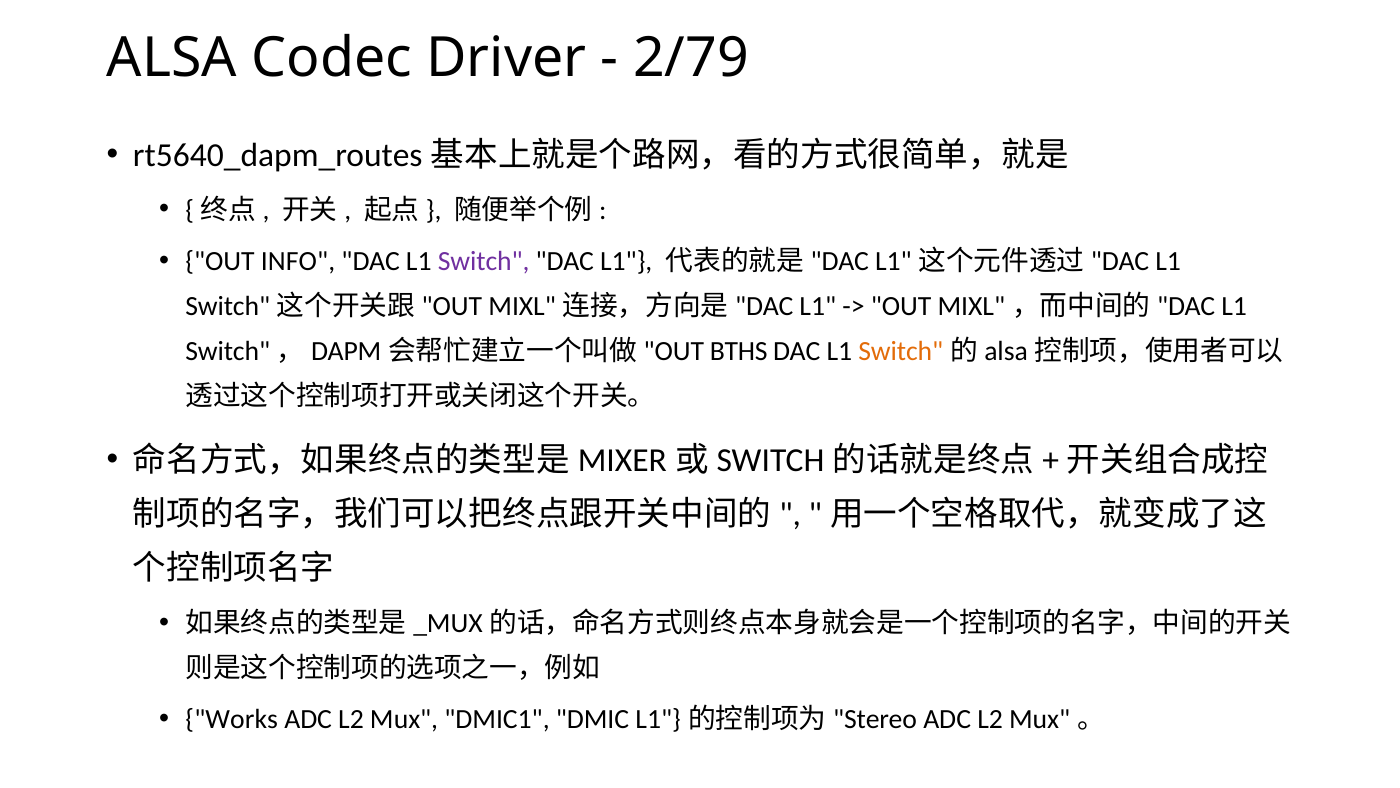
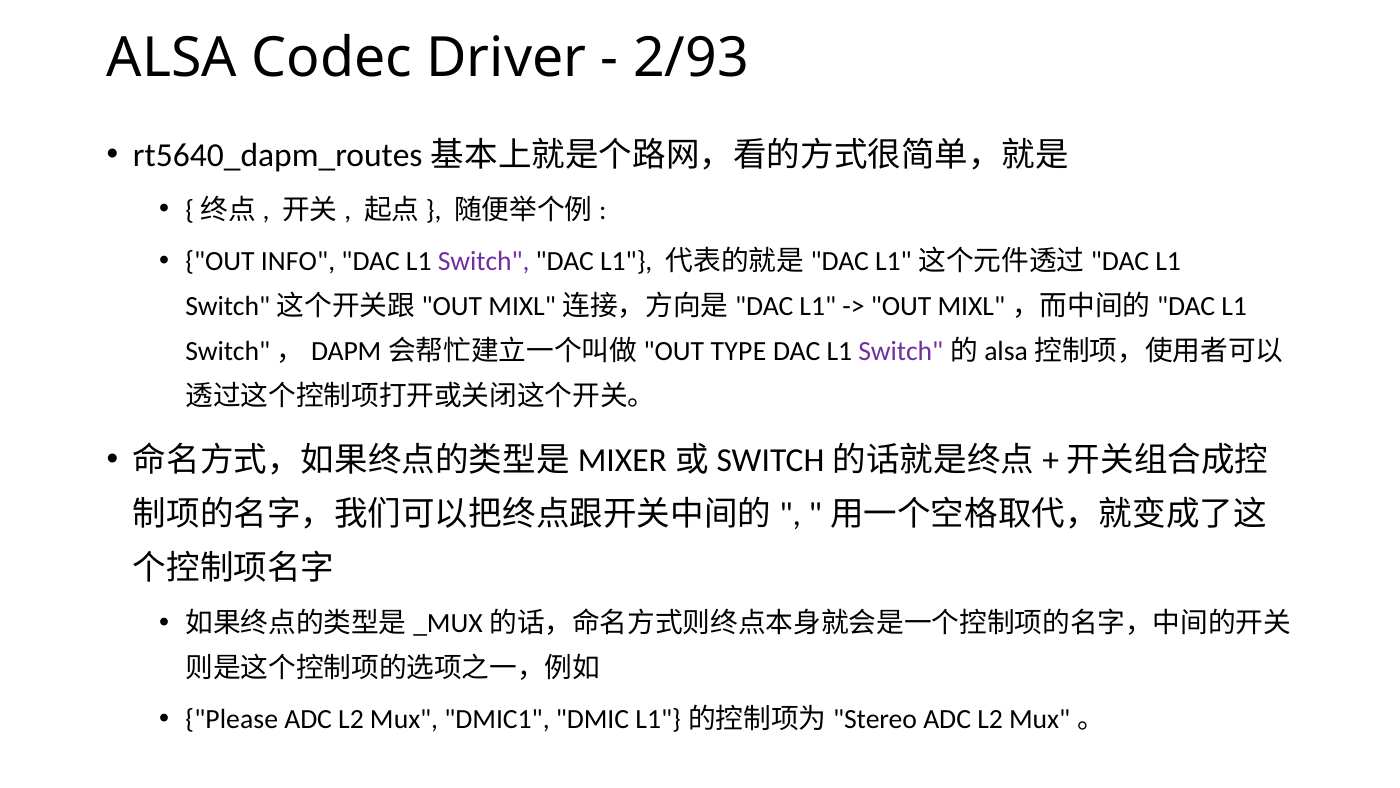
2/79: 2/79 -> 2/93
BTHS: BTHS -> TYPE
Switch at (901, 351) colour: orange -> purple
Works: Works -> Please
